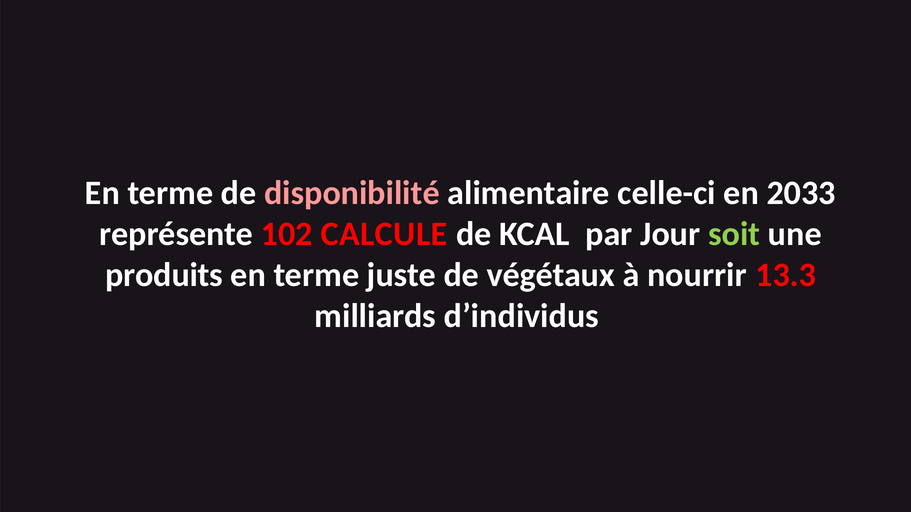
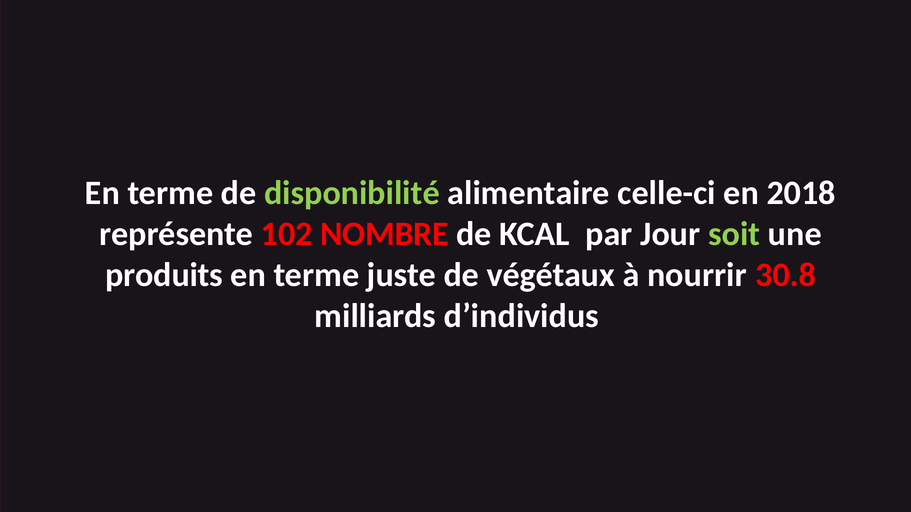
disponibilité colour: pink -> light green
2033: 2033 -> 2018
CALCULE: CALCULE -> NOMBRE
13.3: 13.3 -> 30.8
